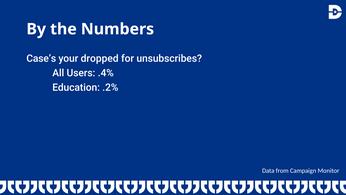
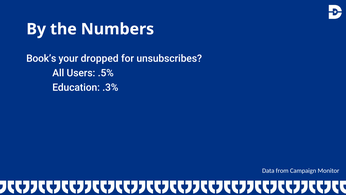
Case’s: Case’s -> Book’s
.4%: .4% -> .5%
.2%: .2% -> .3%
